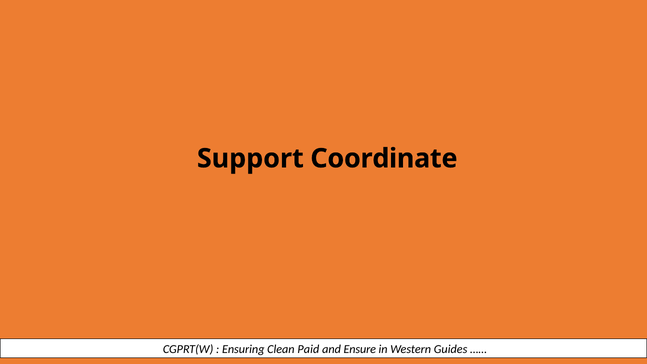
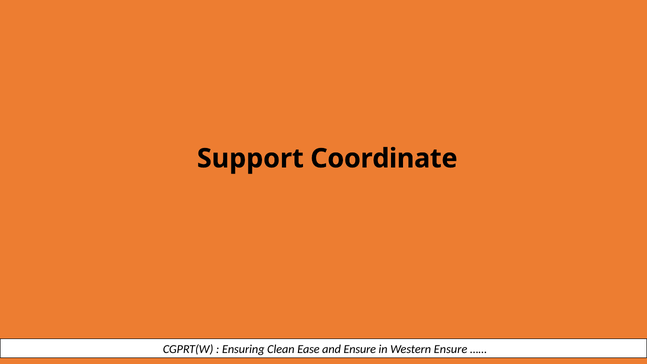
Paid: Paid -> Ease
Western Guides: Guides -> Ensure
